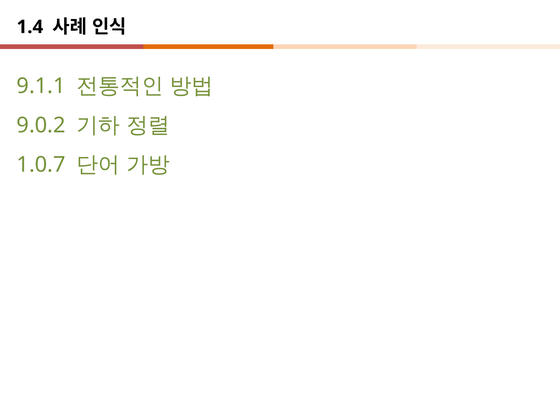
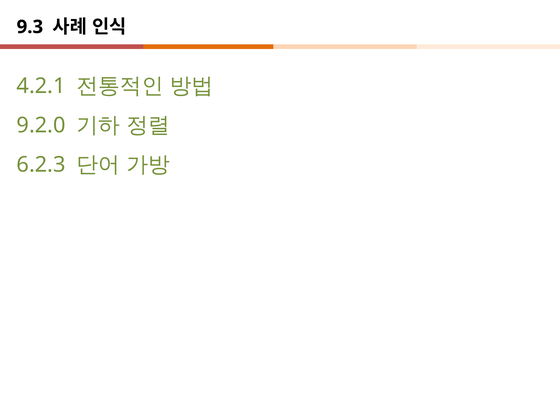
1.4: 1.4 -> 9.3
9.1.1: 9.1.1 -> 4.2.1
9.0.2: 9.0.2 -> 9.2.0
1.0.7: 1.0.7 -> 6.2.3
